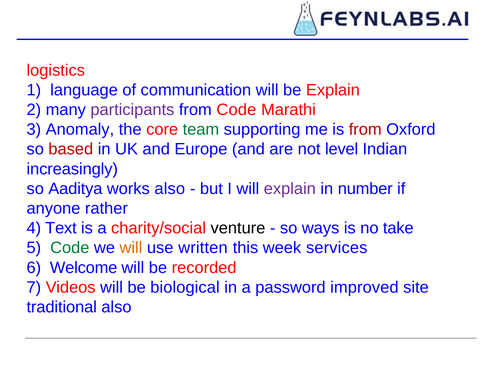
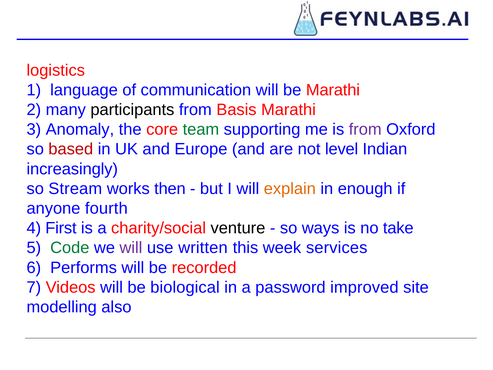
be Explain: Explain -> Marathi
participants colour: purple -> black
from Code: Code -> Basis
from at (365, 129) colour: red -> purple
Aaditya: Aaditya -> Stream
works also: also -> then
explain at (290, 189) colour: purple -> orange
number: number -> enough
rather: rather -> fourth
Text: Text -> First
will at (131, 248) colour: orange -> purple
Welcome: Welcome -> Performs
traditional: traditional -> modelling
